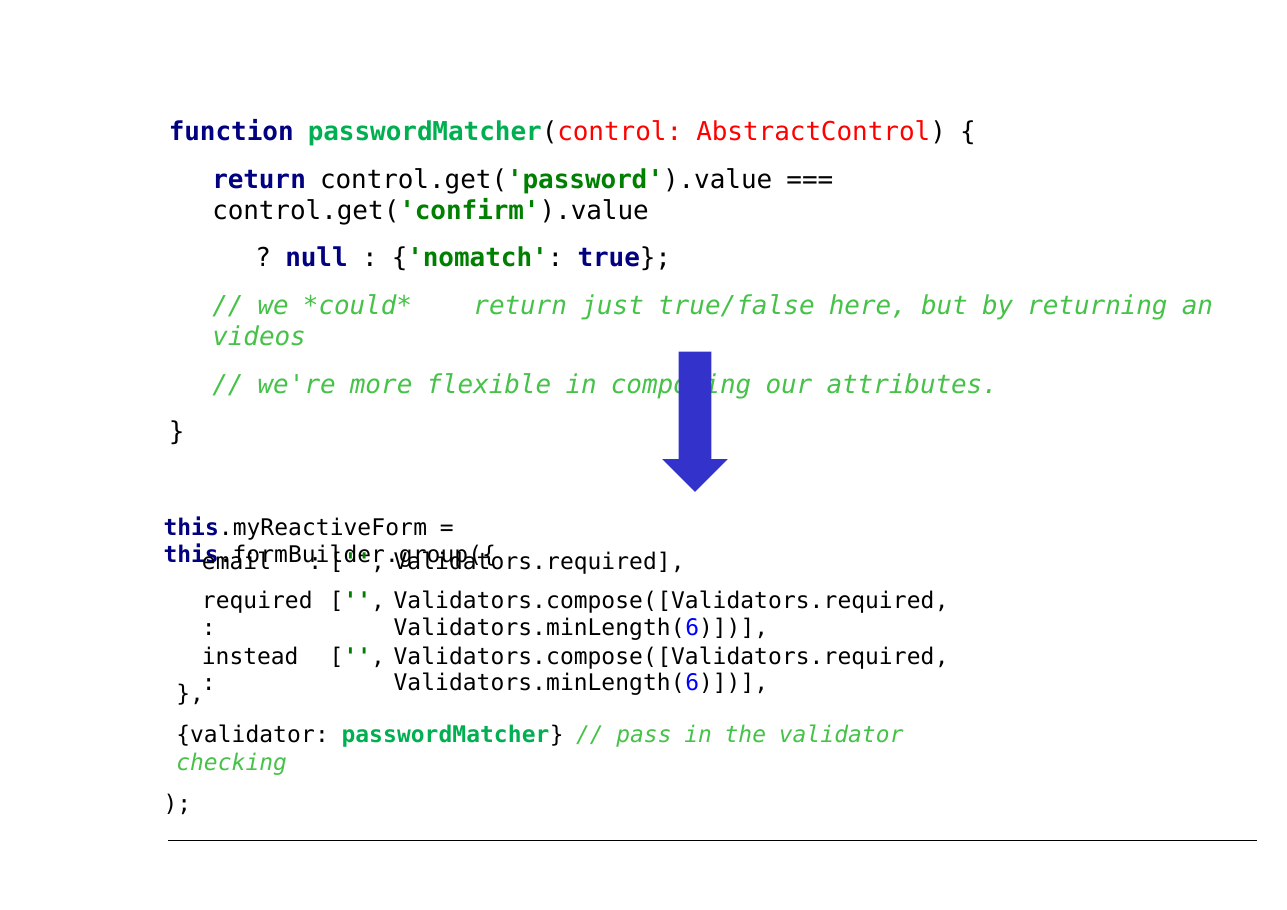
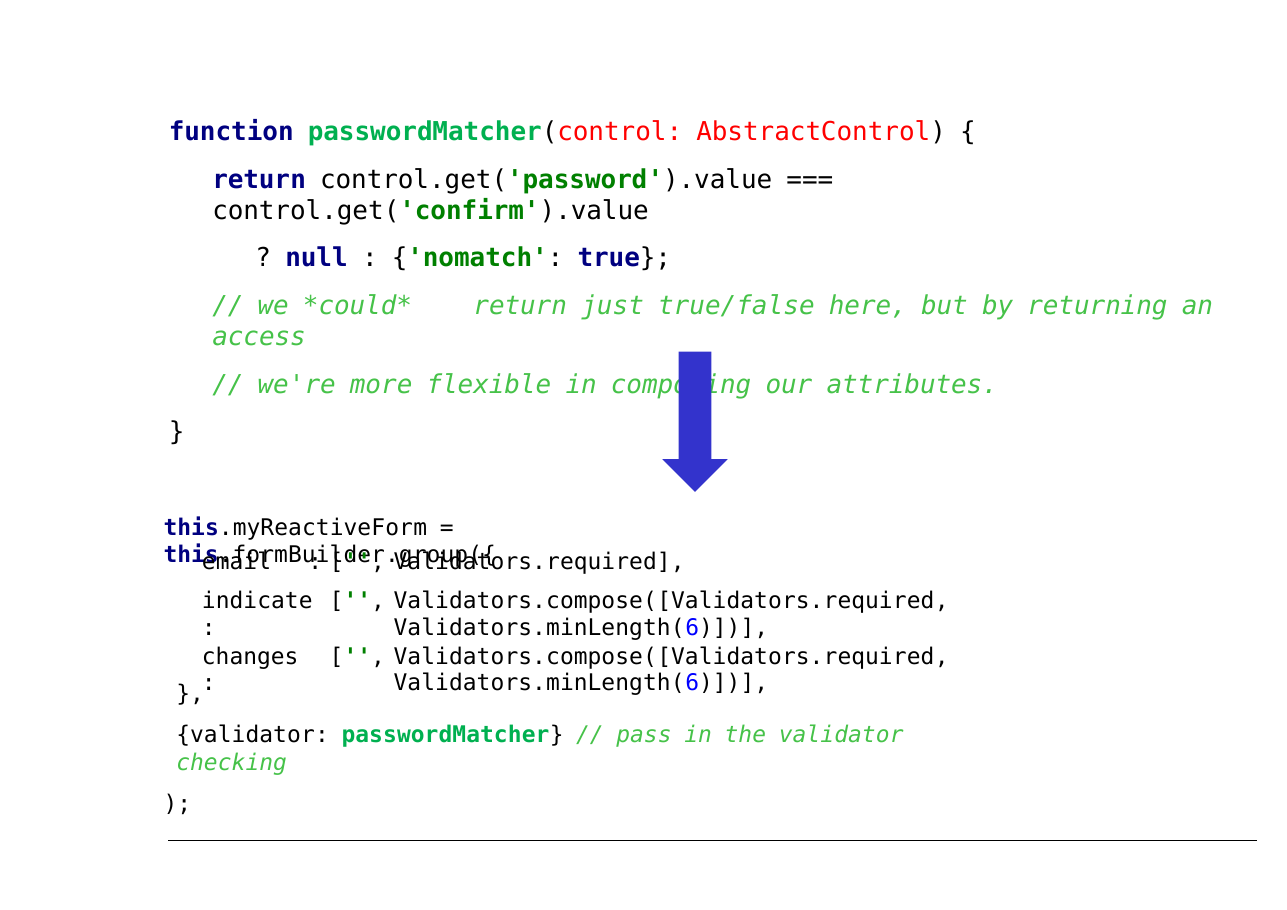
videos: videos -> access
required: required -> indicate
instead: instead -> changes
